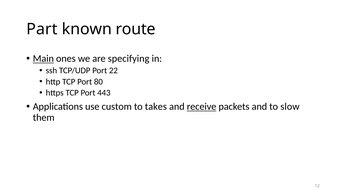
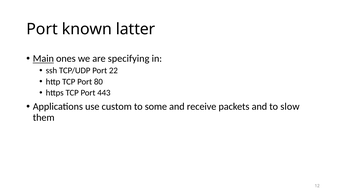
Part at (42, 29): Part -> Port
route: route -> latter
takes: takes -> some
receive underline: present -> none
